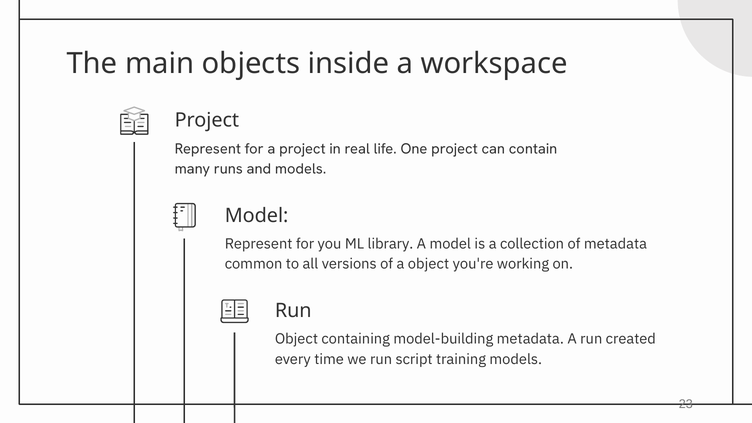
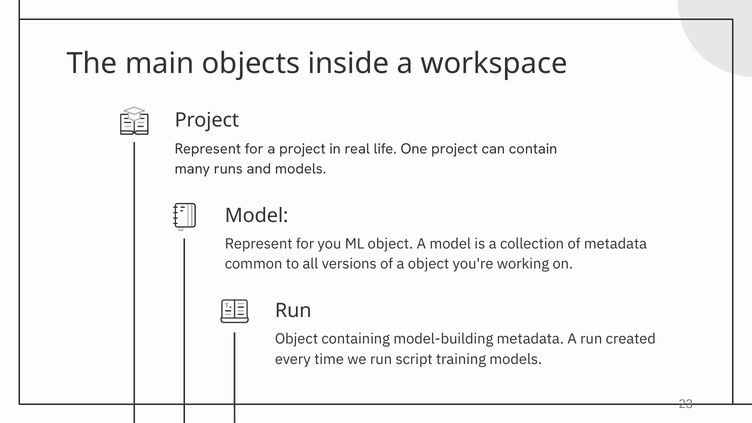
ML library: library -> object
